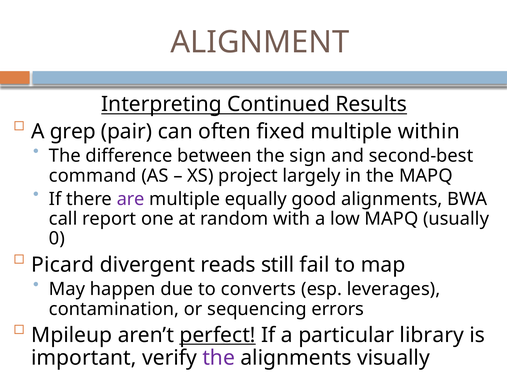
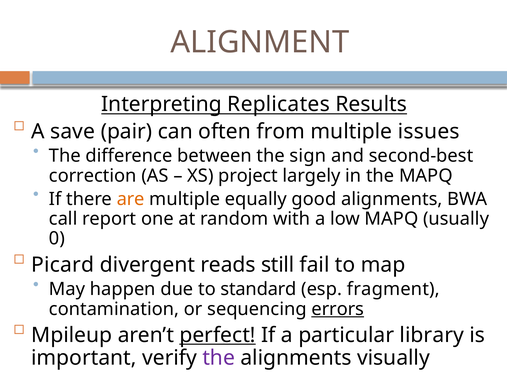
Continued: Continued -> Replicates
grep: grep -> save
fixed: fixed -> from
within: within -> issues
command: command -> correction
are colour: purple -> orange
converts: converts -> standard
leverages: leverages -> fragment
errors underline: none -> present
